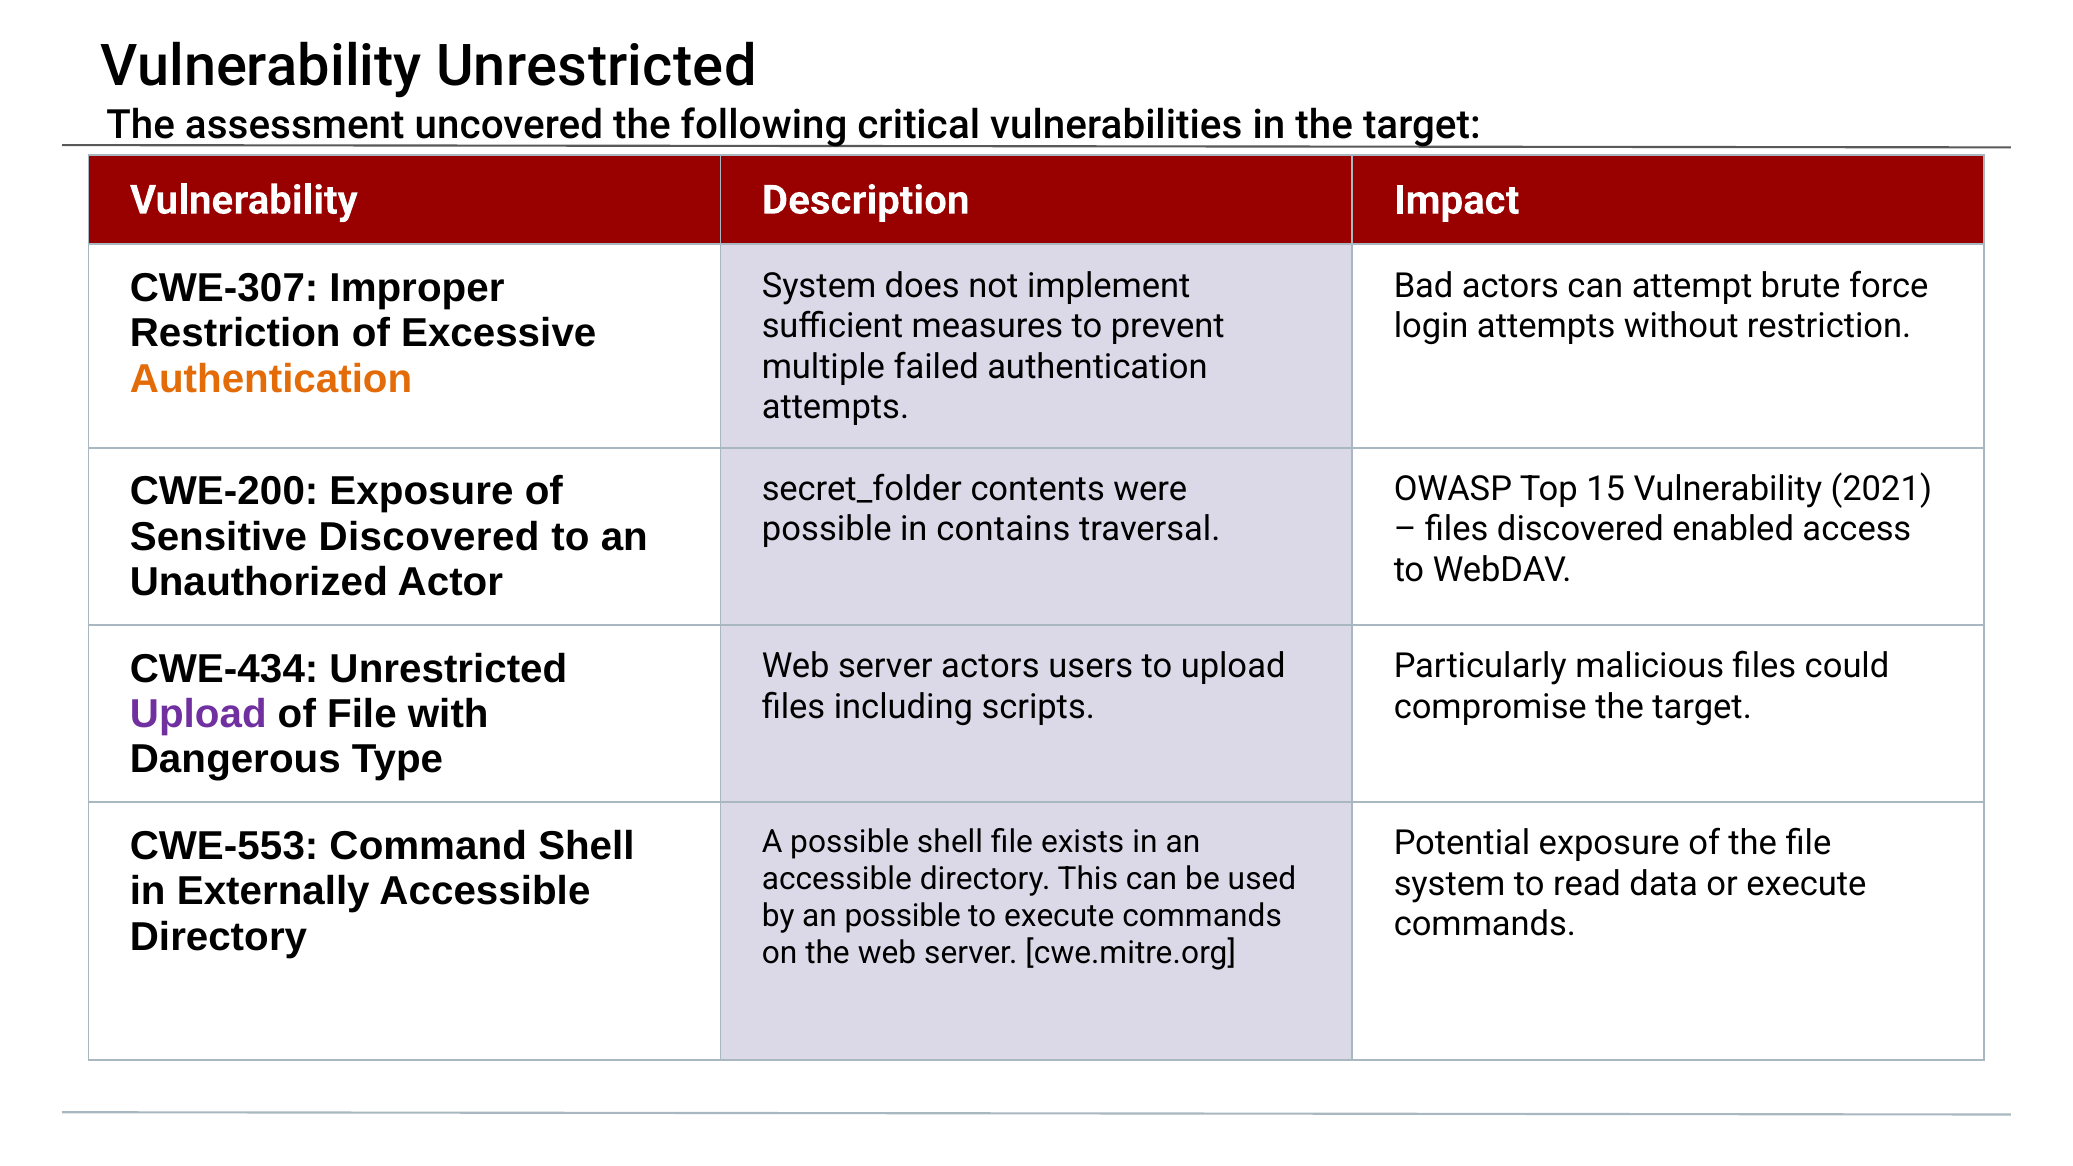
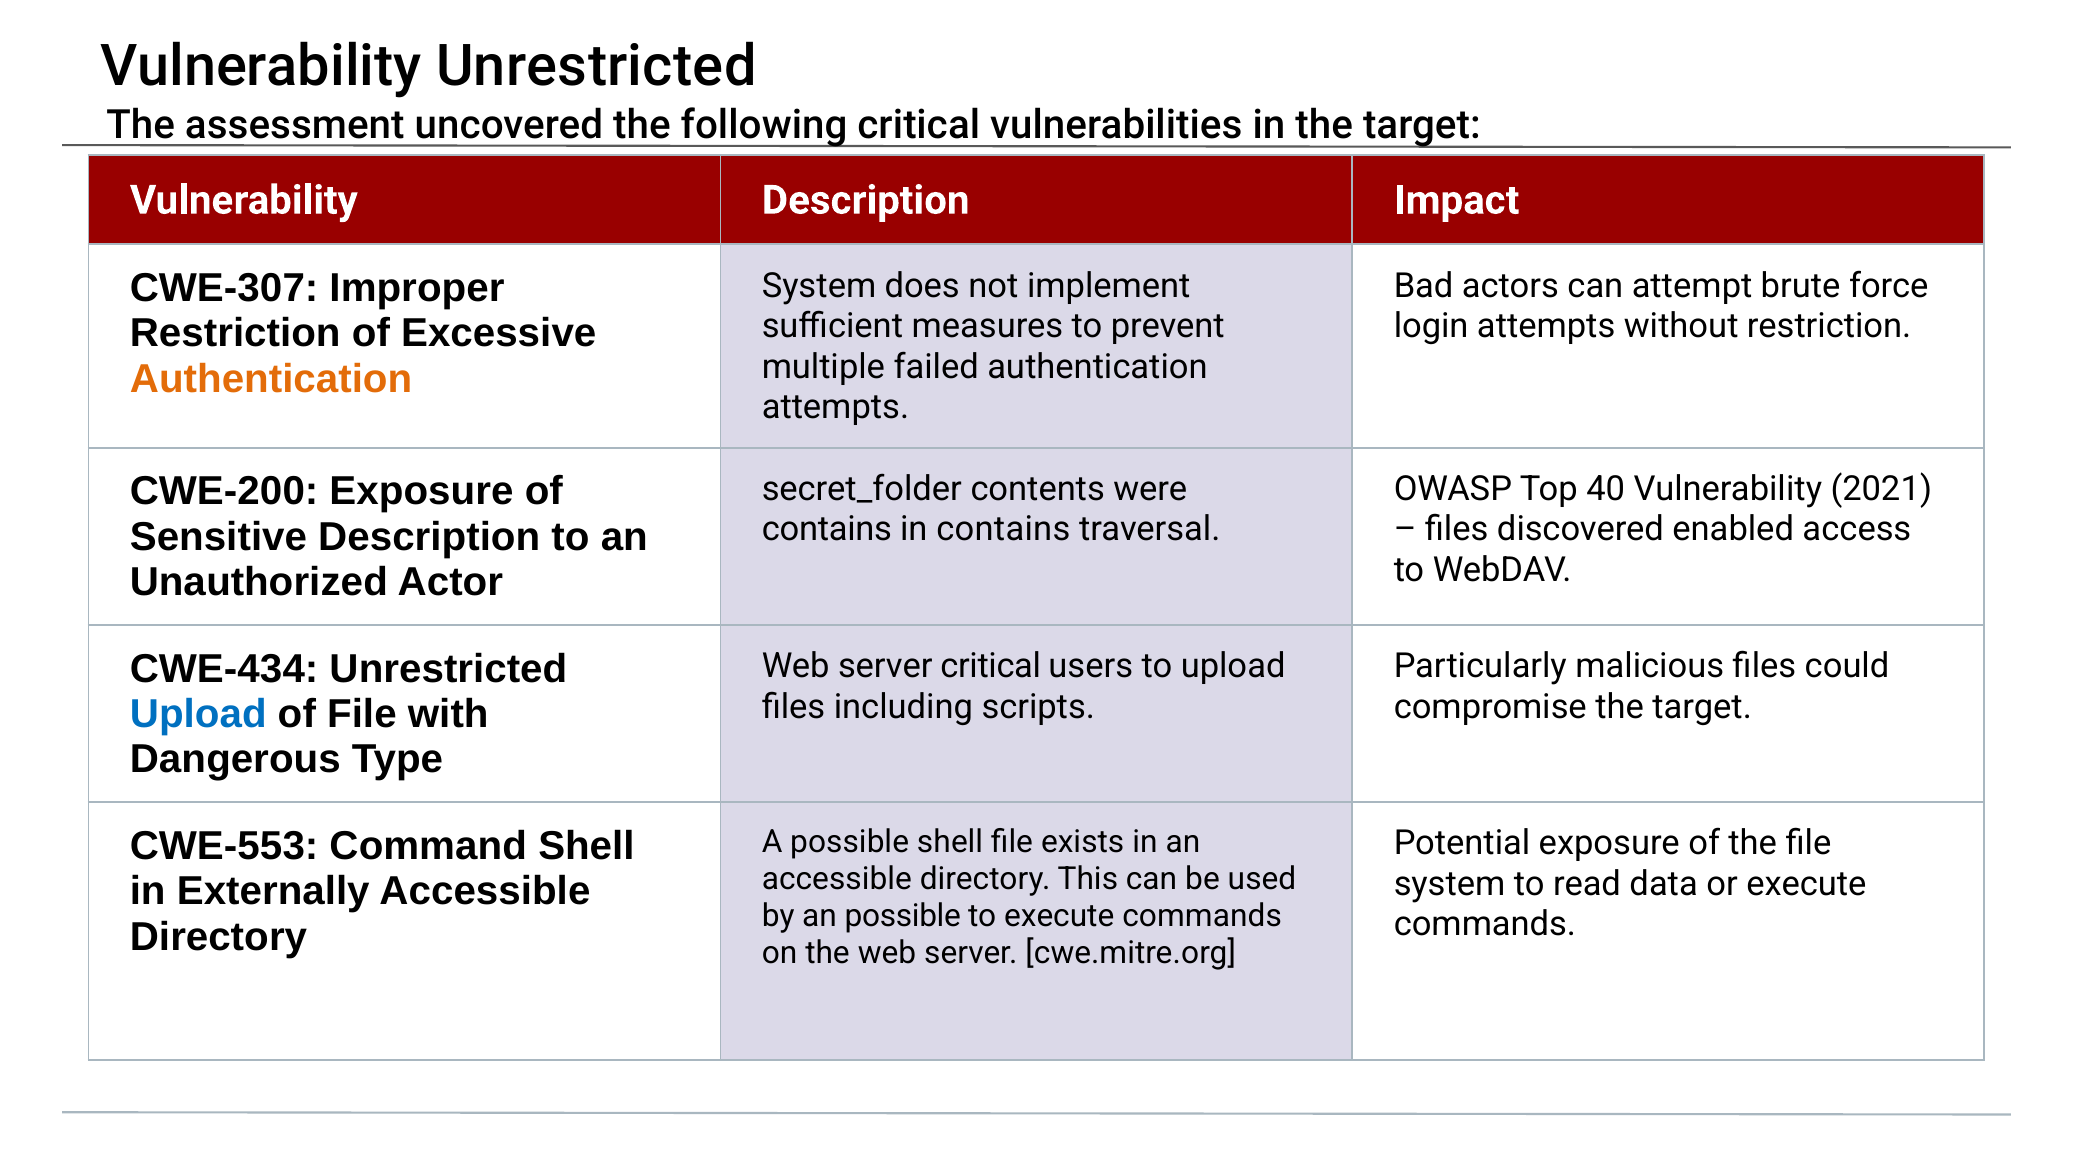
15: 15 -> 40
possible at (827, 530): possible -> contains
Sensitive Discovered: Discovered -> Description
server actors: actors -> critical
Upload at (198, 714) colour: purple -> blue
